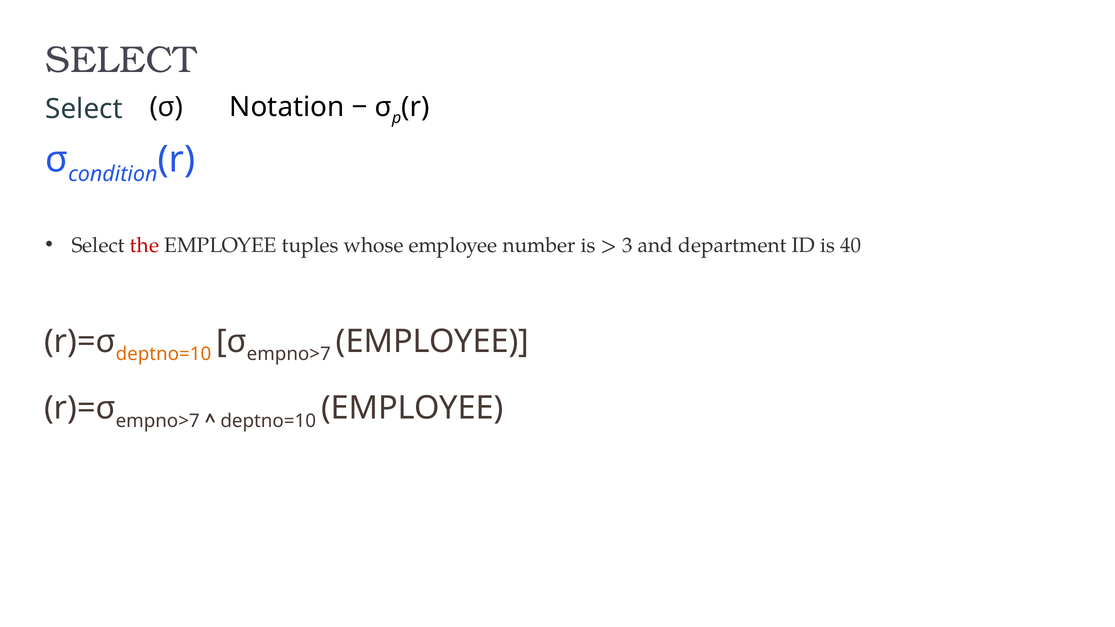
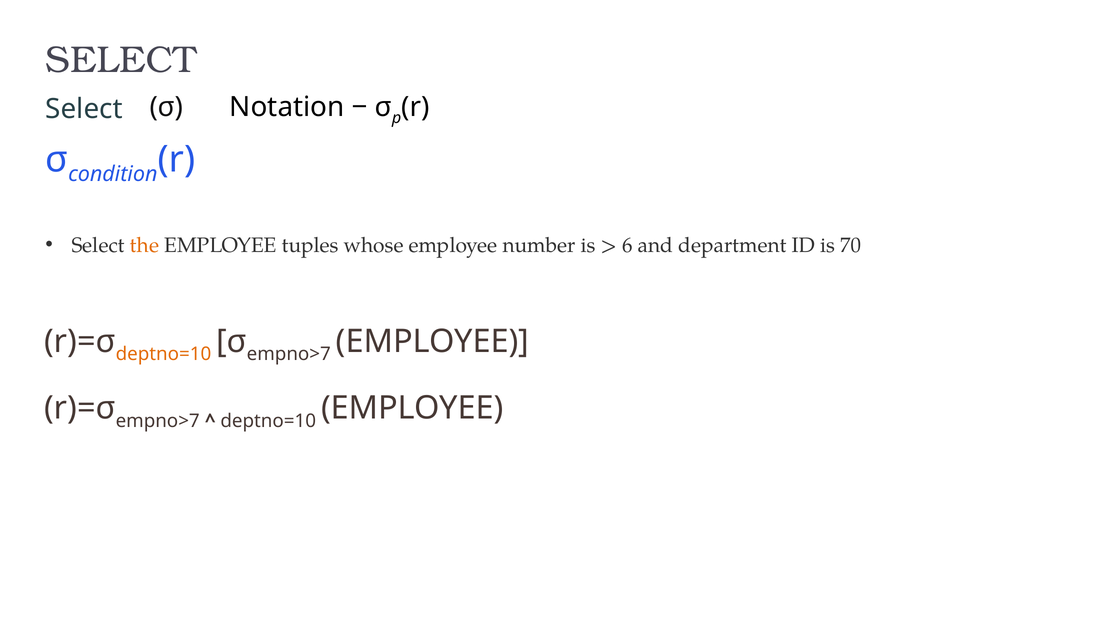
the colour: red -> orange
3: 3 -> 6
40: 40 -> 70
